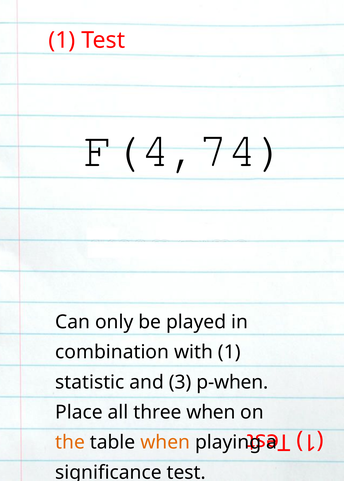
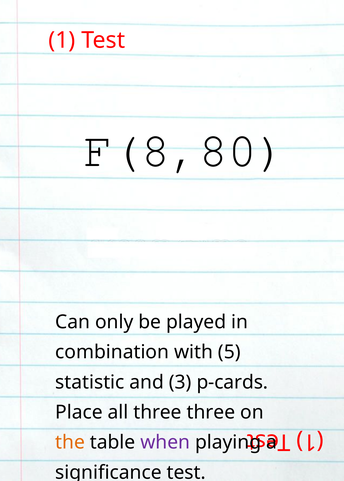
F(4,74: F(4,74 -> F(8,80
with 1: 1 -> 5
p-when: p-when -> p-cards
three when: when -> three
when at (165, 442) colour: orange -> purple
